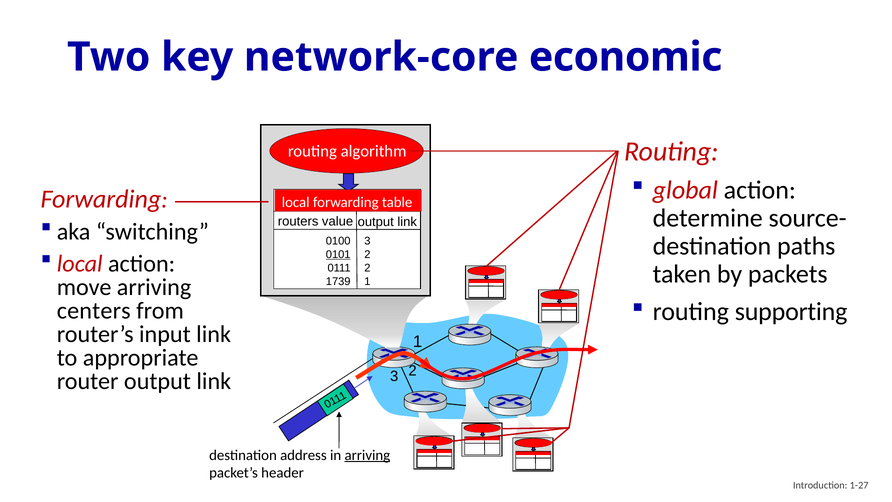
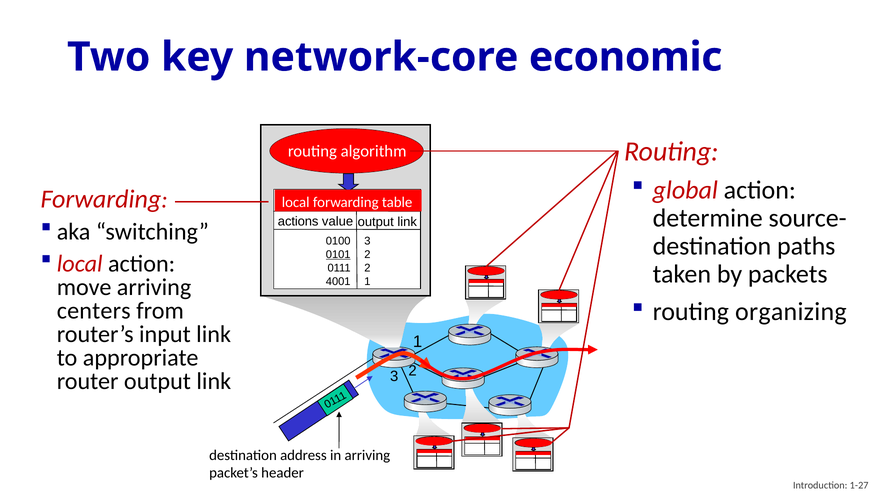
routers: routers -> actions
1739: 1739 -> 4001
supporting: supporting -> organizing
arriving at (367, 455) underline: present -> none
